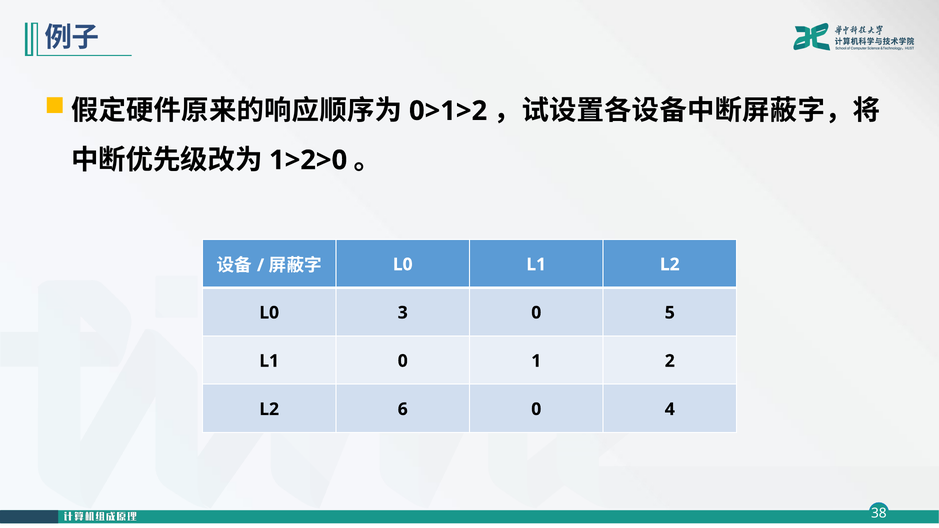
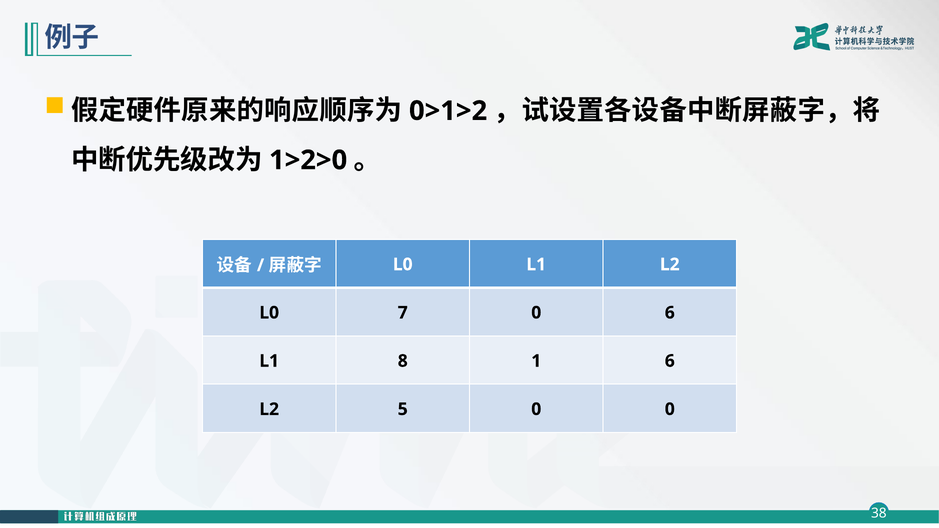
3: 3 -> 7
0 5: 5 -> 6
L1 0: 0 -> 8
1 2: 2 -> 6
6: 6 -> 5
0 4: 4 -> 0
